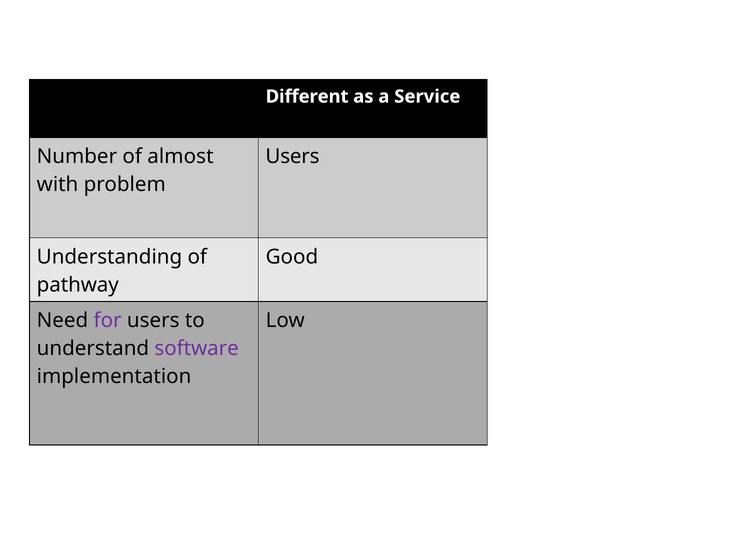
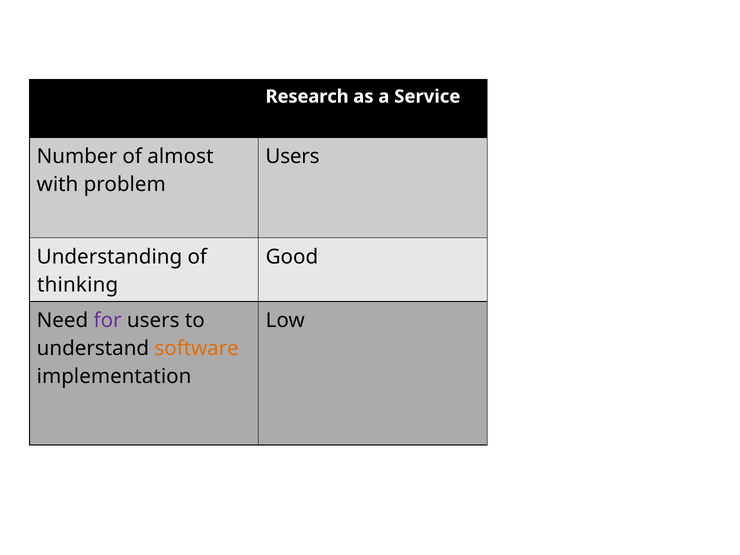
Different: Different -> Research
pathway: pathway -> thinking
software colour: purple -> orange
